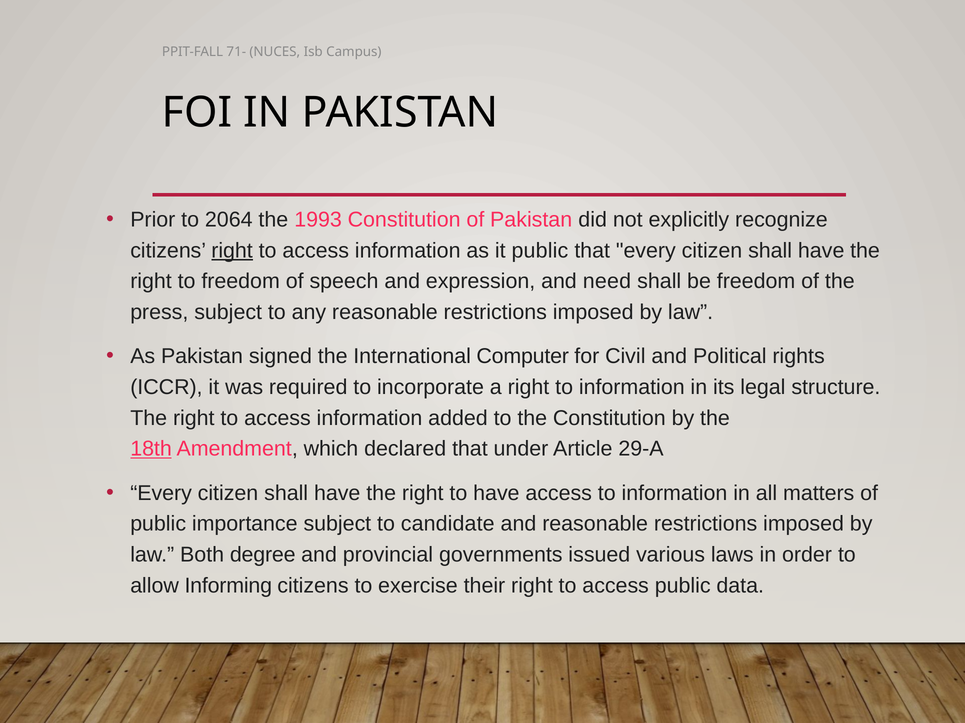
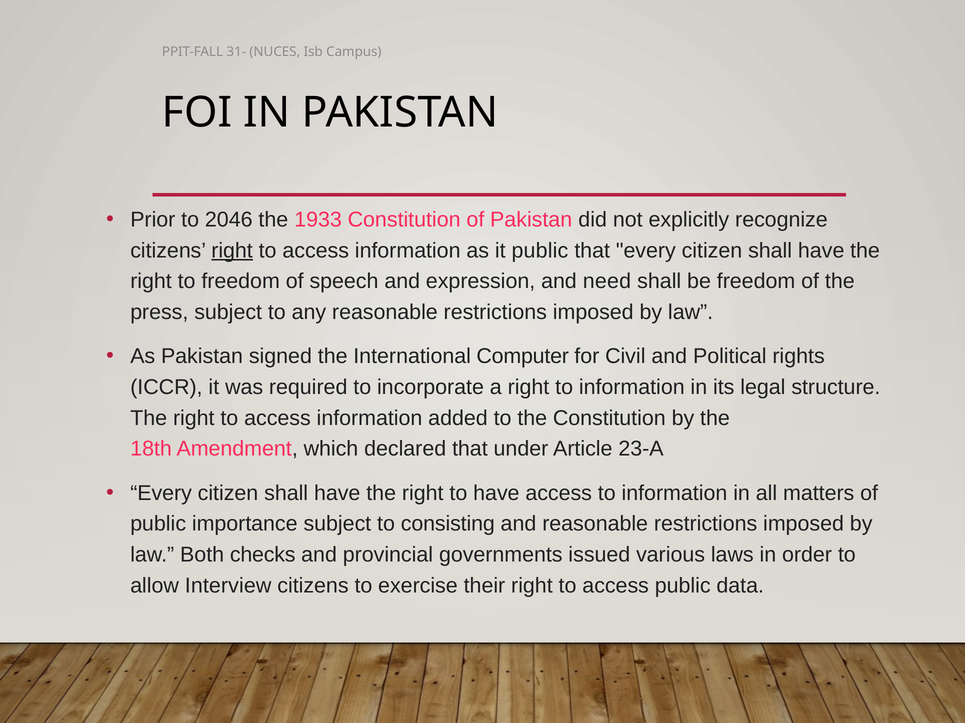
71-: 71- -> 31-
2064: 2064 -> 2046
1993: 1993 -> 1933
18th underline: present -> none
29-A: 29-A -> 23-A
candidate: candidate -> consisting
degree: degree -> checks
Informing: Informing -> Interview
